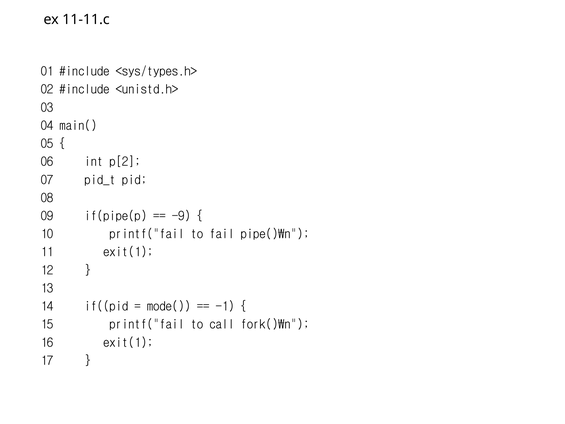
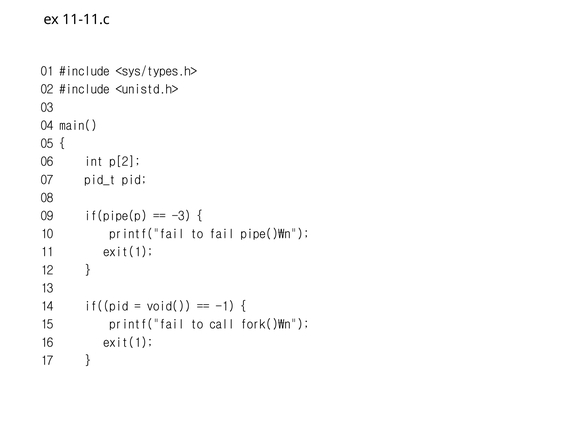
-9: -9 -> -3
mode(: mode( -> void(
